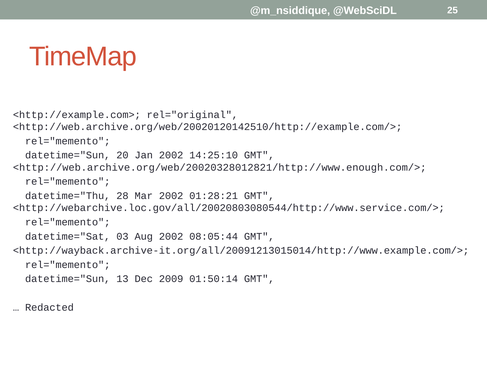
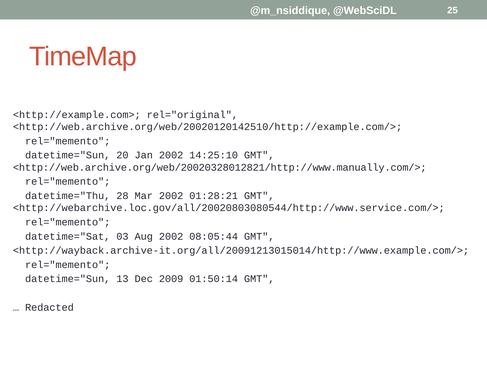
<http://web.archive.org/web/20020328012821/http://www.enough.com/>: <http://web.archive.org/web/20020328012821/http://www.enough.com/> -> <http://web.archive.org/web/20020328012821/http://www.manually.com/>
